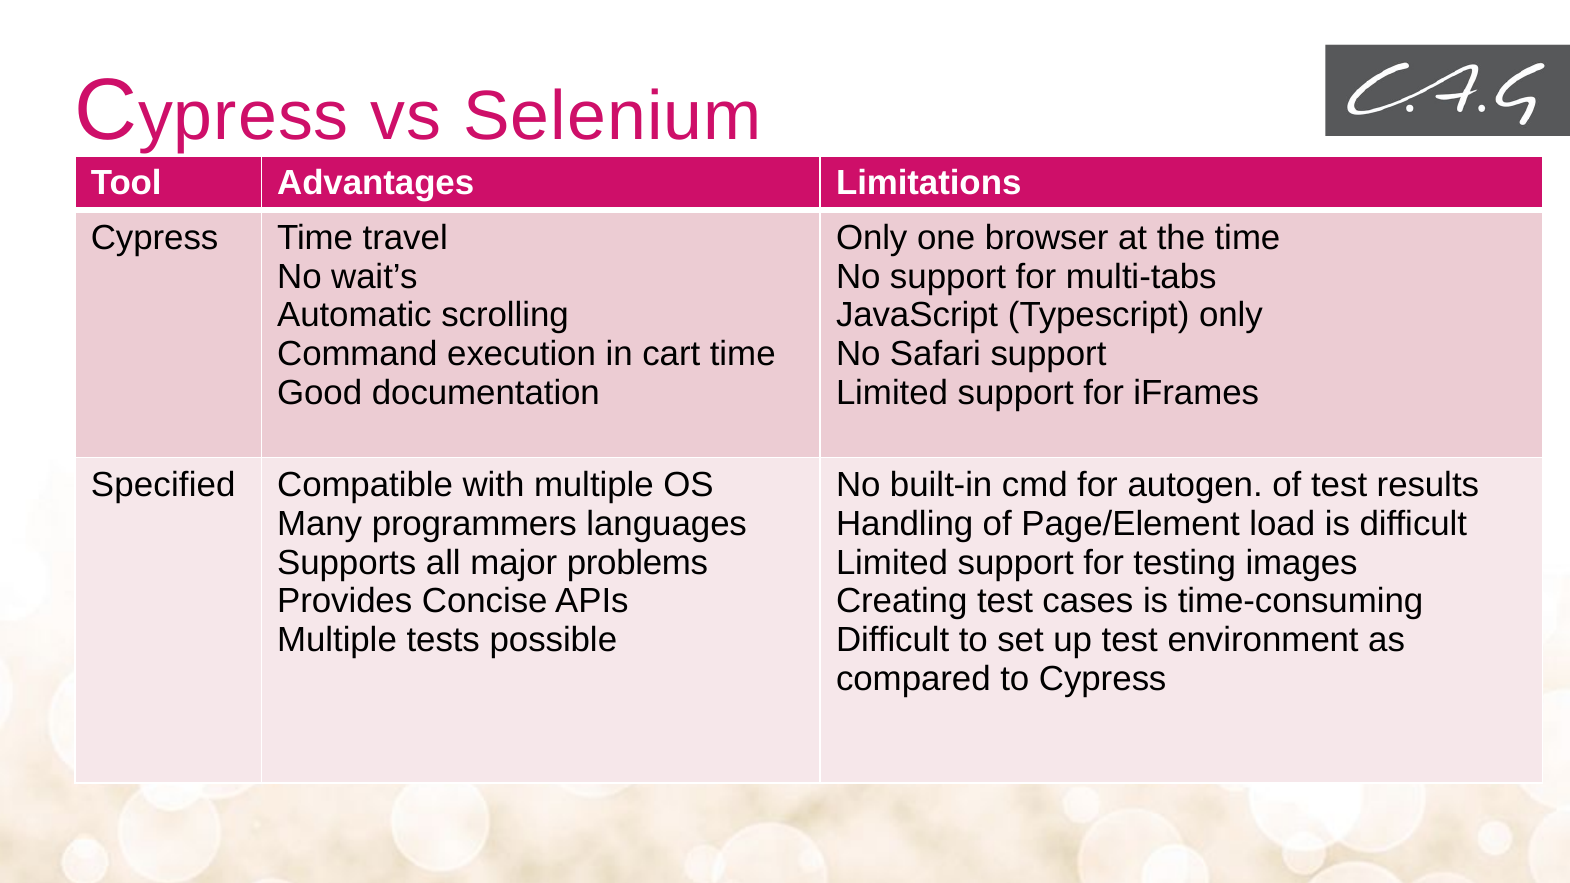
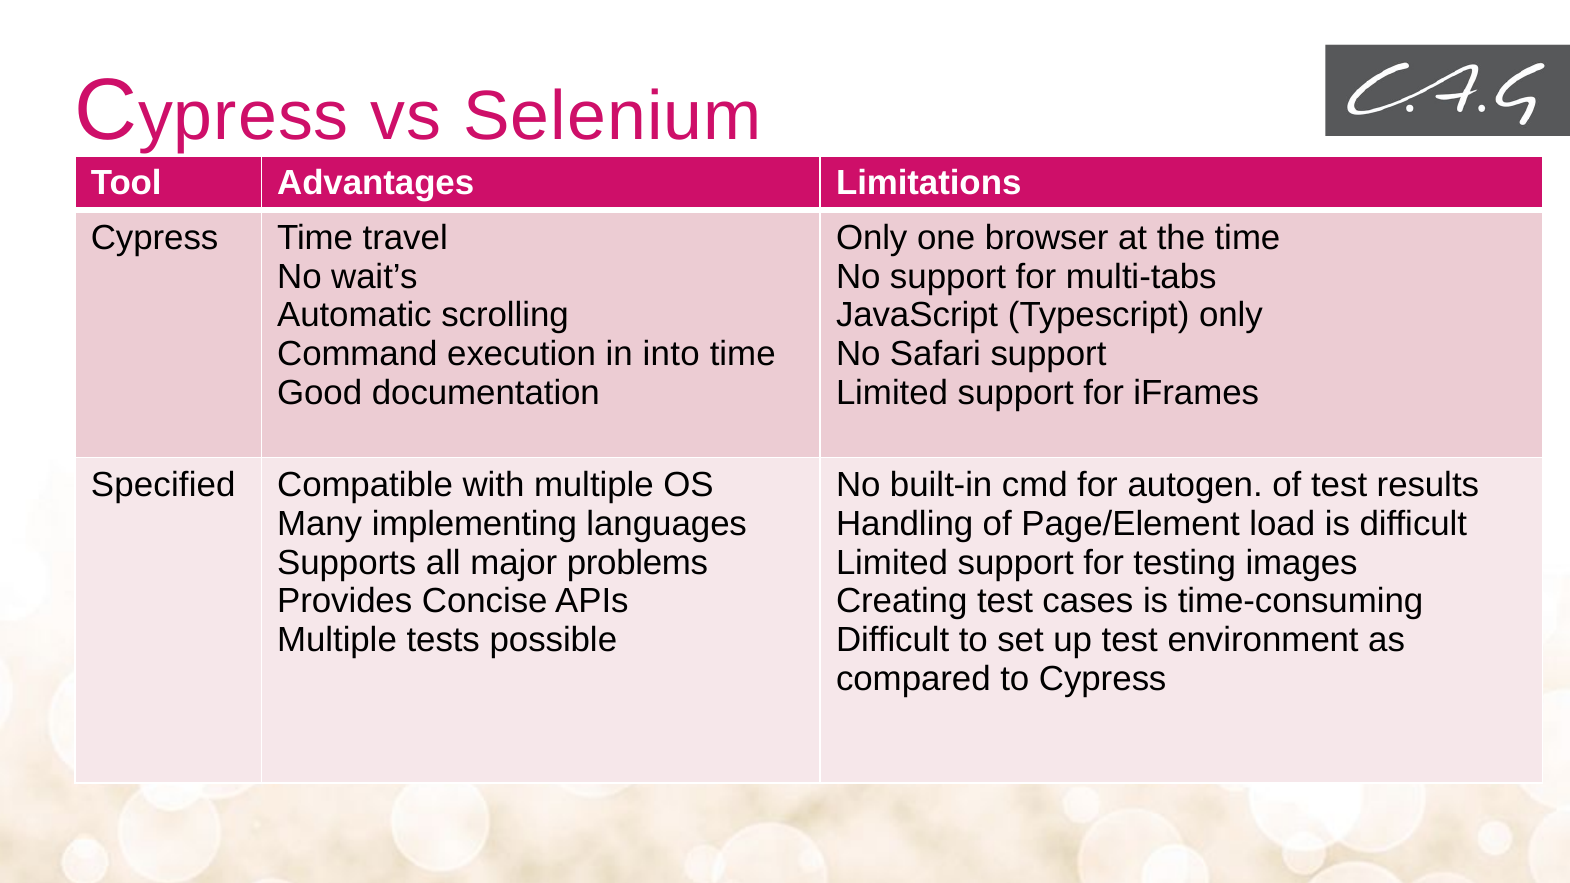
cart: cart -> into
programmers: programmers -> implementing
